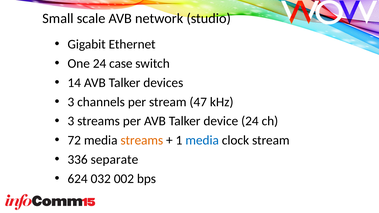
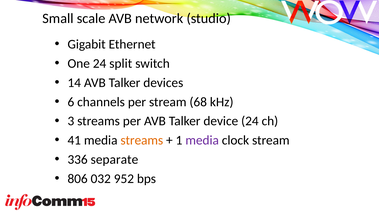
case: case -> split
3 at (71, 102): 3 -> 6
47: 47 -> 68
72: 72 -> 41
media at (202, 140) colour: blue -> purple
624: 624 -> 806
002: 002 -> 952
